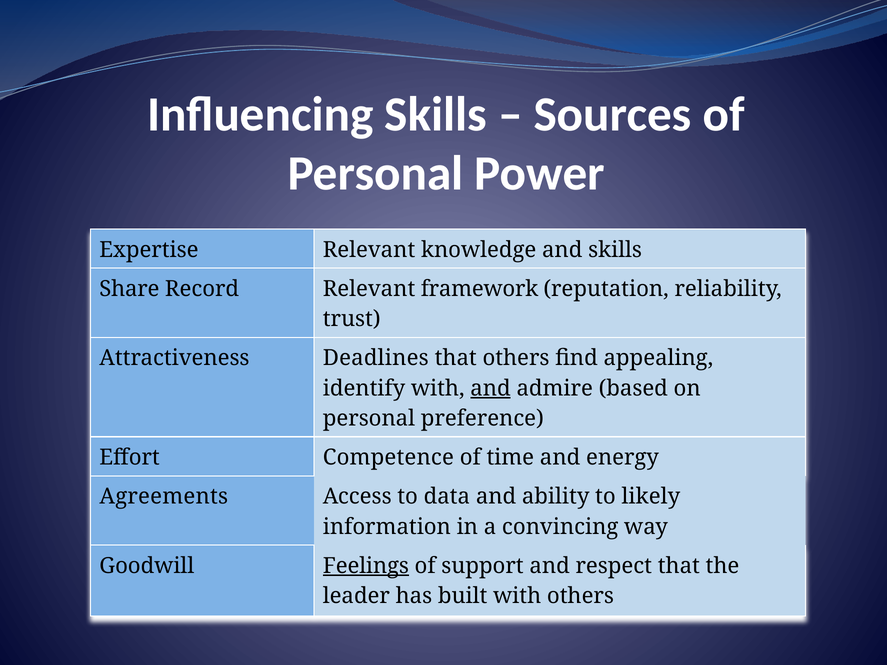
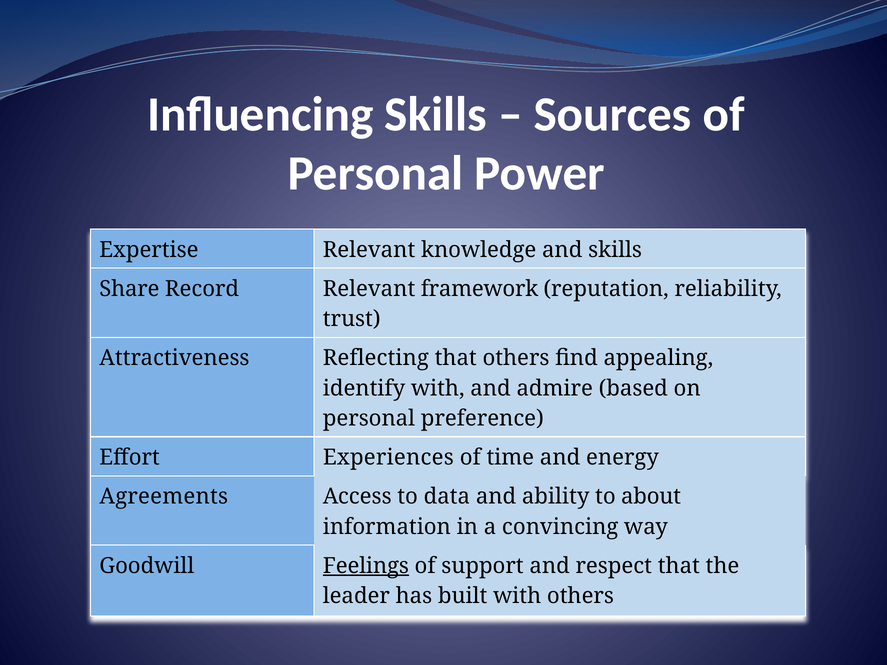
Deadlines: Deadlines -> Reflecting
and at (490, 388) underline: present -> none
Competence: Competence -> Experiences
likely: likely -> about
